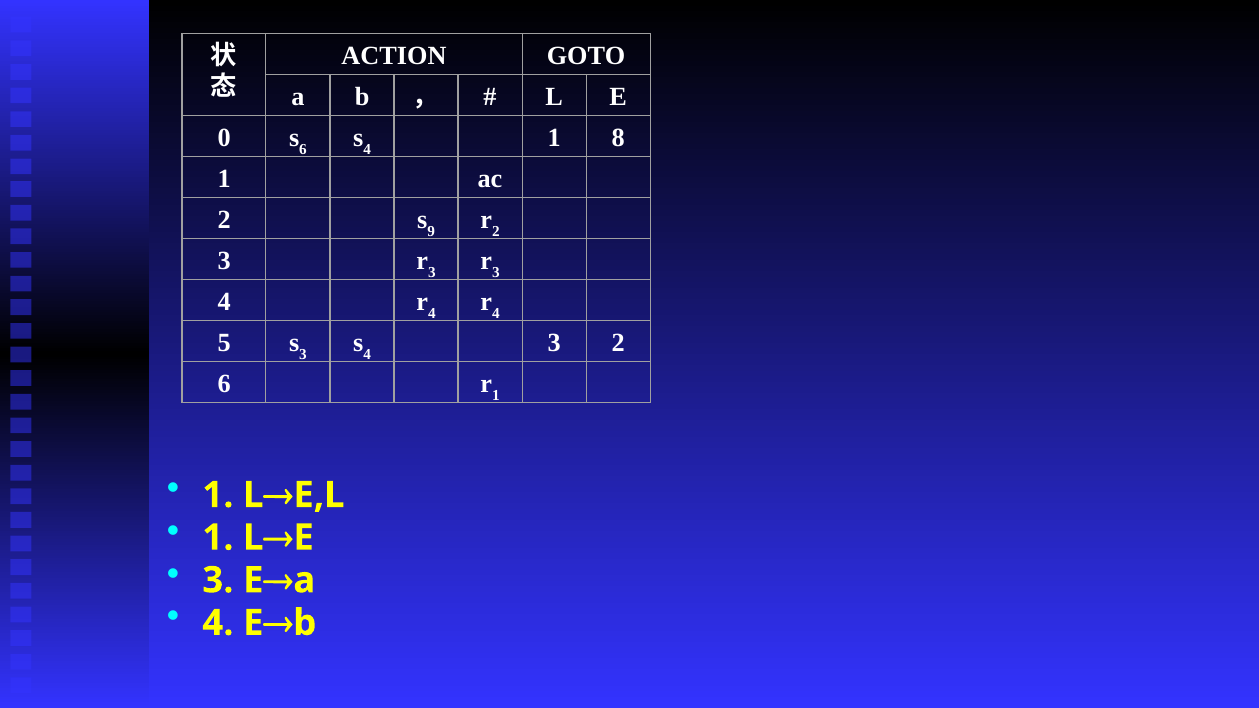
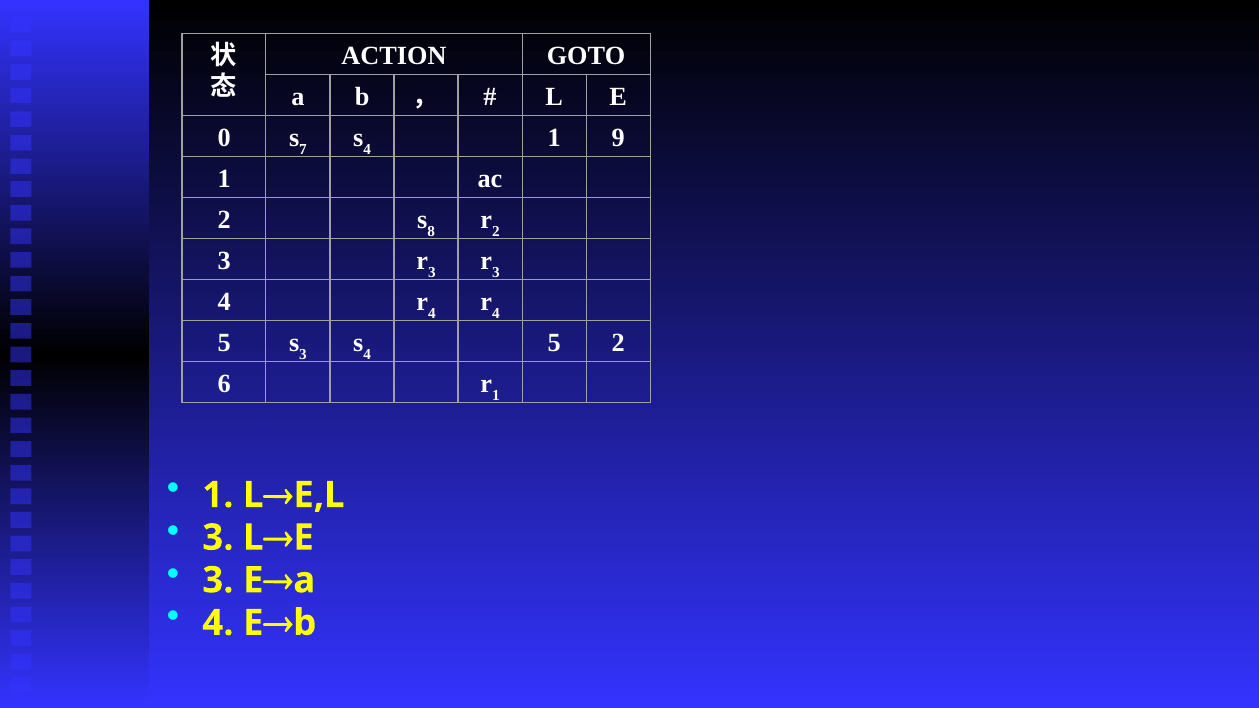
6 at (303, 149): 6 -> 7
8: 8 -> 9
9: 9 -> 8
3 at (554, 343): 3 -> 5
1 at (218, 538): 1 -> 3
